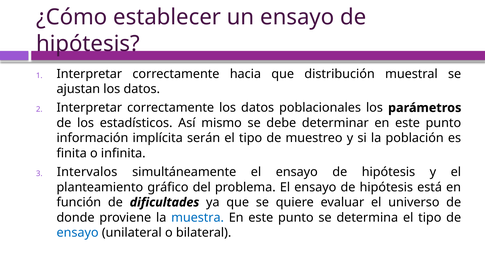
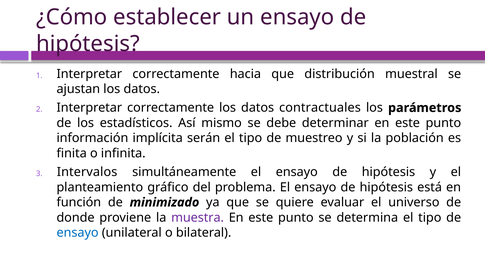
poblacionales: poblacionales -> contractuales
dificultades: dificultades -> minimizado
muestra colour: blue -> purple
